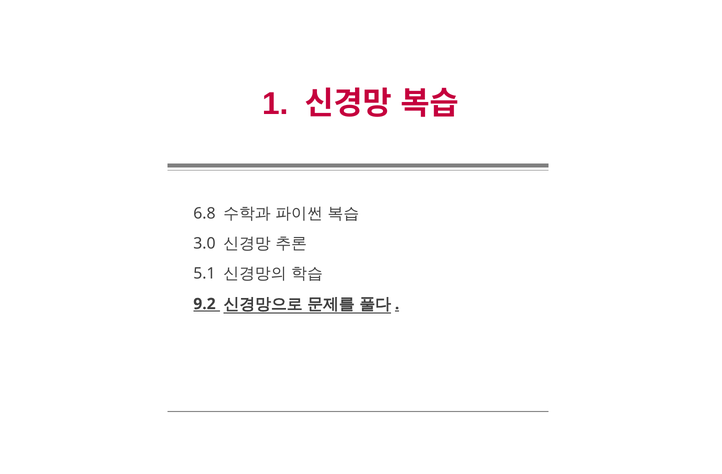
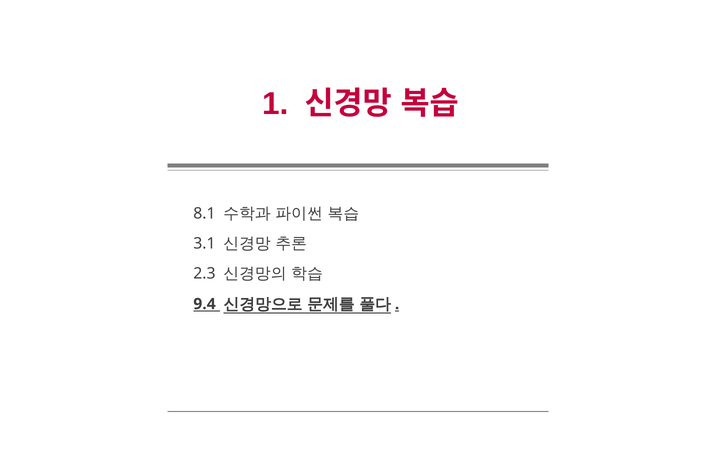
6.8: 6.8 -> 8.1
3.0: 3.0 -> 3.1
5.1: 5.1 -> 2.3
9.2: 9.2 -> 9.4
